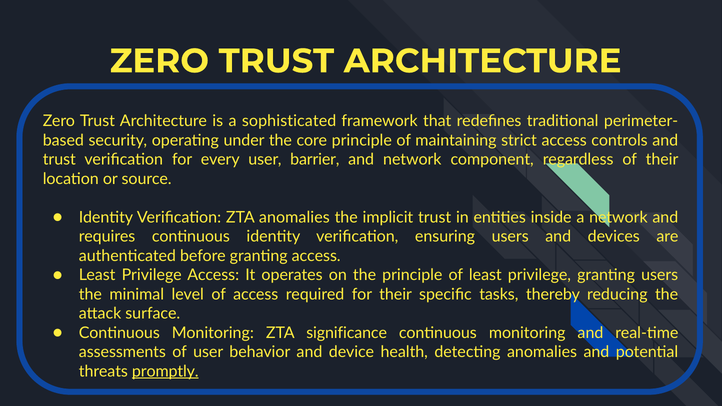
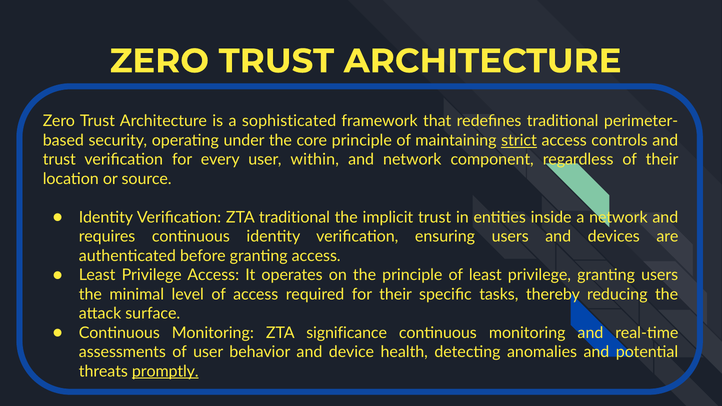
strict underline: none -> present
barrier: barrier -> within
ZTA anomalies: anomalies -> traditional
